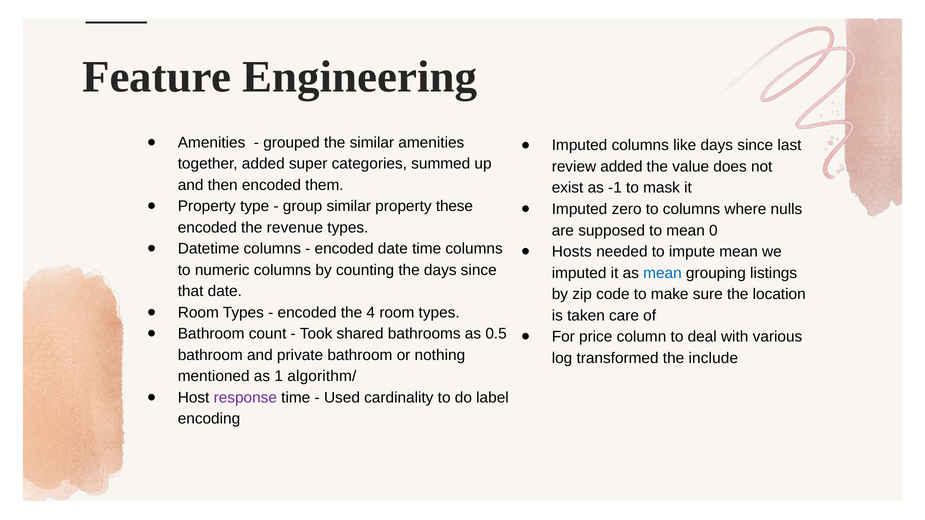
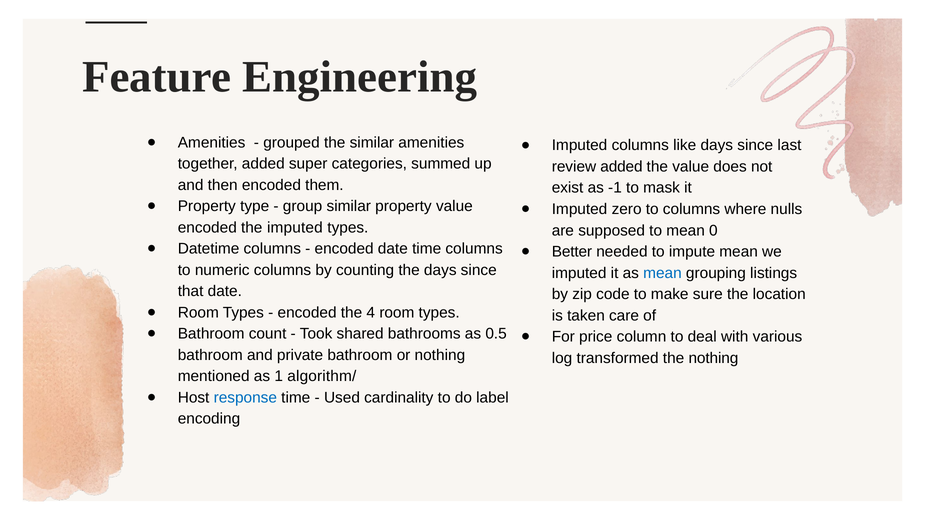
property these: these -> value
the revenue: revenue -> imputed
Hosts: Hosts -> Better
the include: include -> nothing
response colour: purple -> blue
